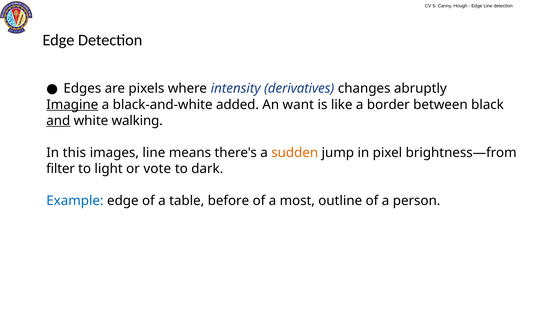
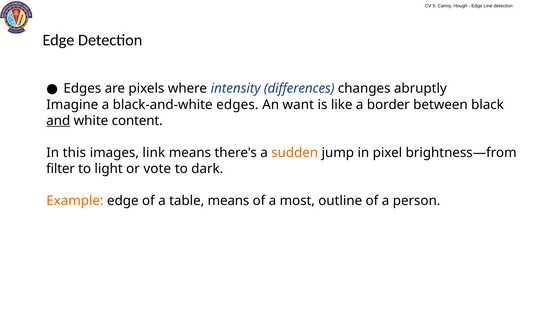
derivatives: derivatives -> differences
Imagine underline: present -> none
black-and-white added: added -> edges
walking: walking -> content
images line: line -> link
Example colour: blue -> orange
table before: before -> means
